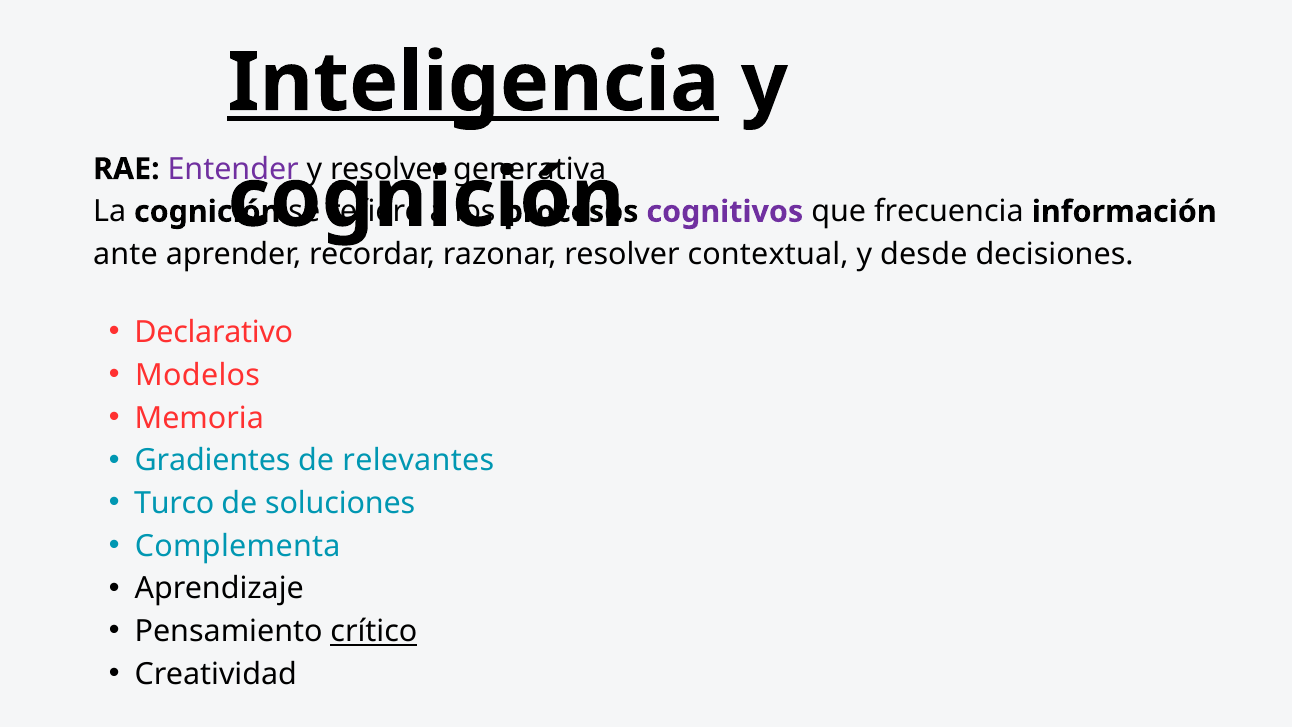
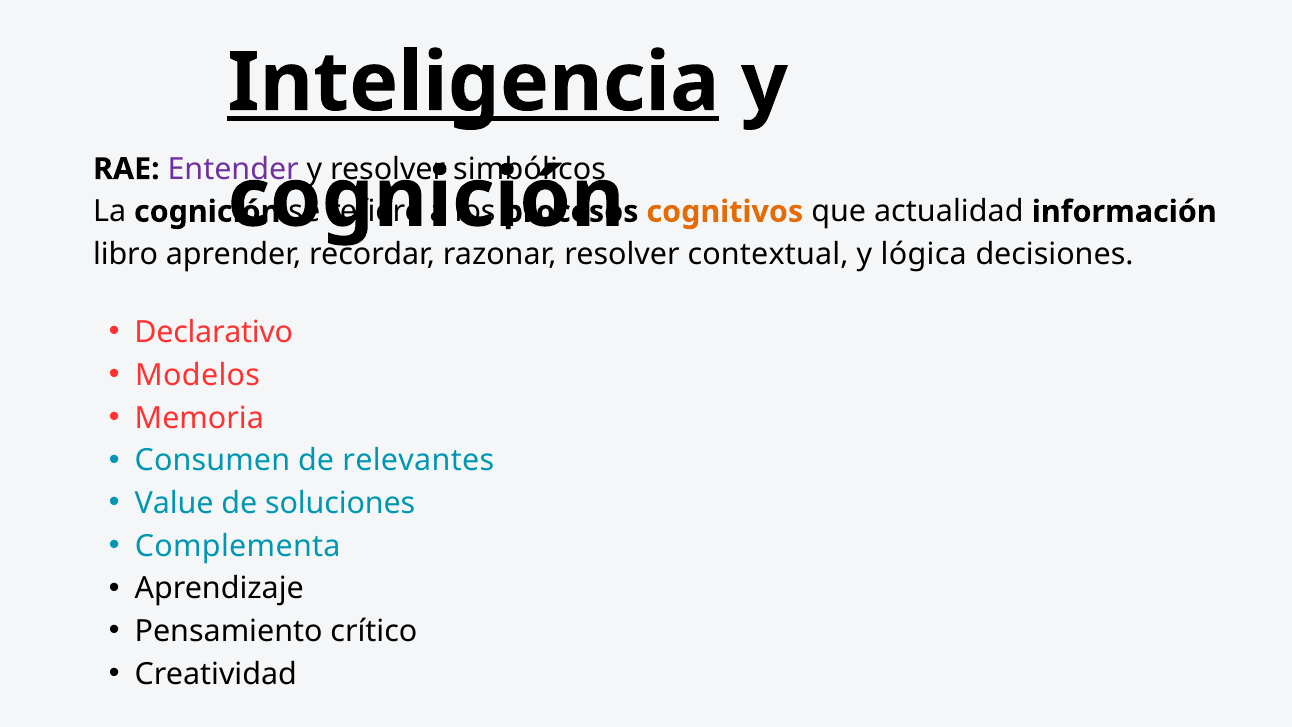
generativa: generativa -> simbólicos
cognitivos colour: purple -> orange
frecuencia: frecuencia -> actualidad
ante: ante -> libro
desde: desde -> lógica
Gradientes: Gradientes -> Consumen
Turco: Turco -> Value
crítico underline: present -> none
